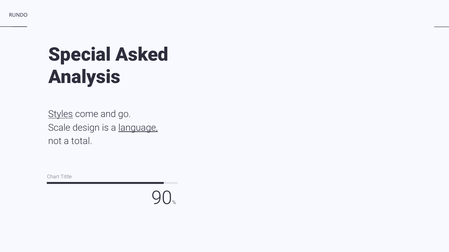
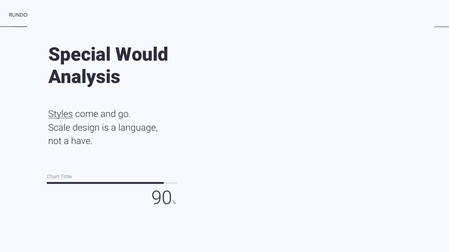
Asked: Asked -> Would
language underline: present -> none
total: total -> have
